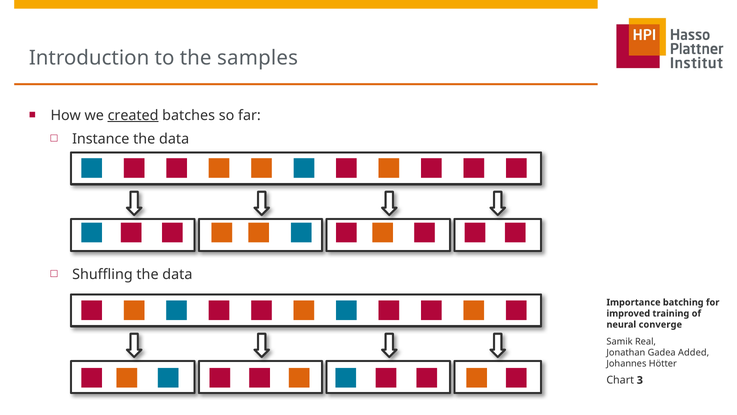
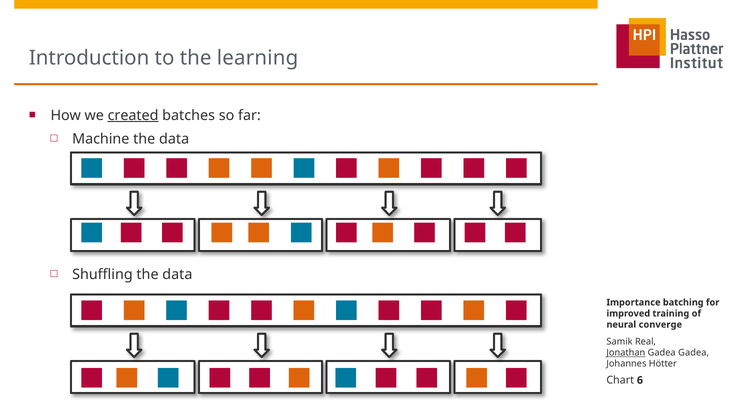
samples: samples -> learning
Instance: Instance -> Machine
Jonathan underline: none -> present
Gadea Added: Added -> Gadea
3: 3 -> 6
